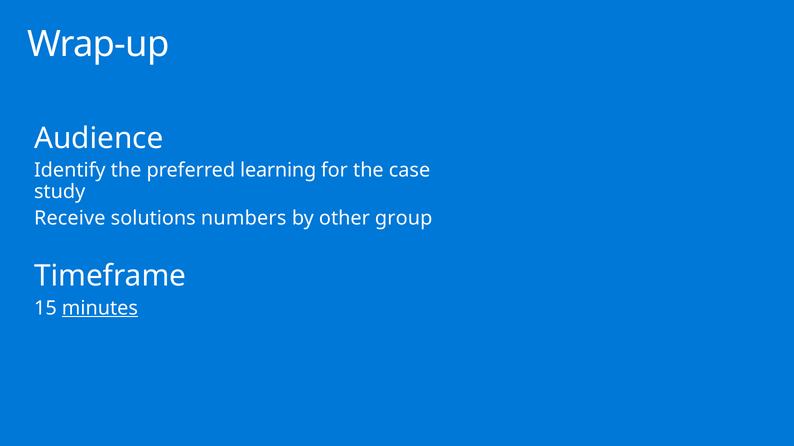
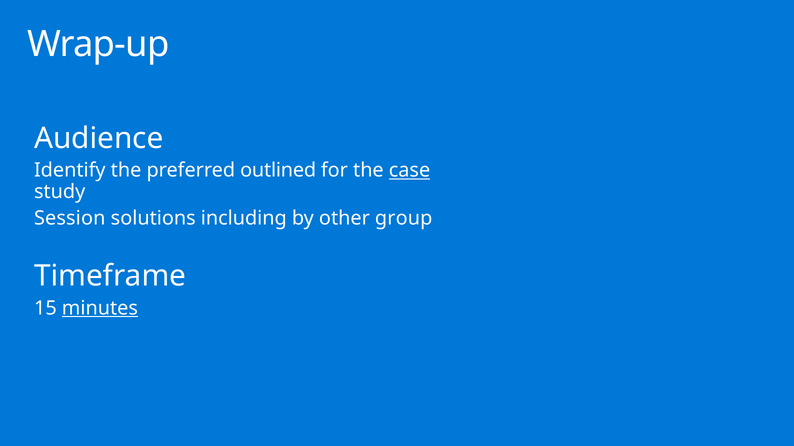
learning: learning -> outlined
case underline: none -> present
Receive: Receive -> Session
numbers: numbers -> including
